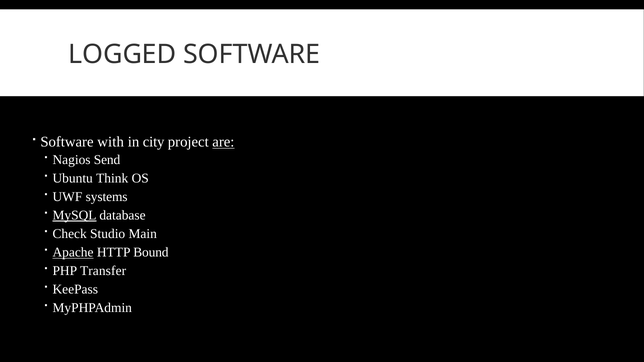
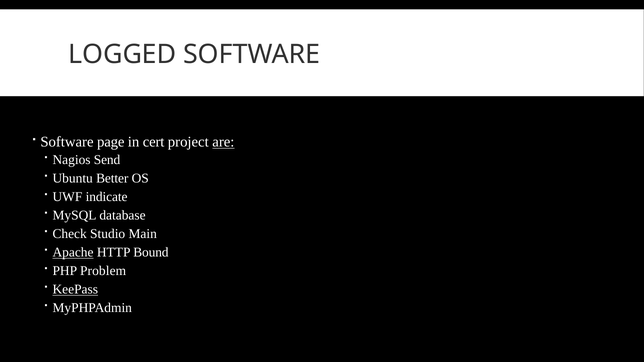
with: with -> page
city: city -> cert
Think: Think -> Better
systems: systems -> indicate
MySQL underline: present -> none
Transfer: Transfer -> Problem
KeePass underline: none -> present
